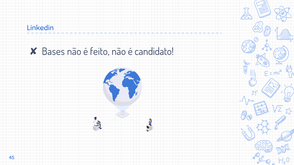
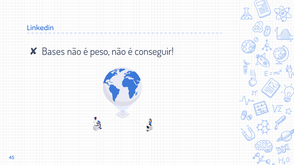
feito: feito -> peso
candidato: candidato -> conseguir
